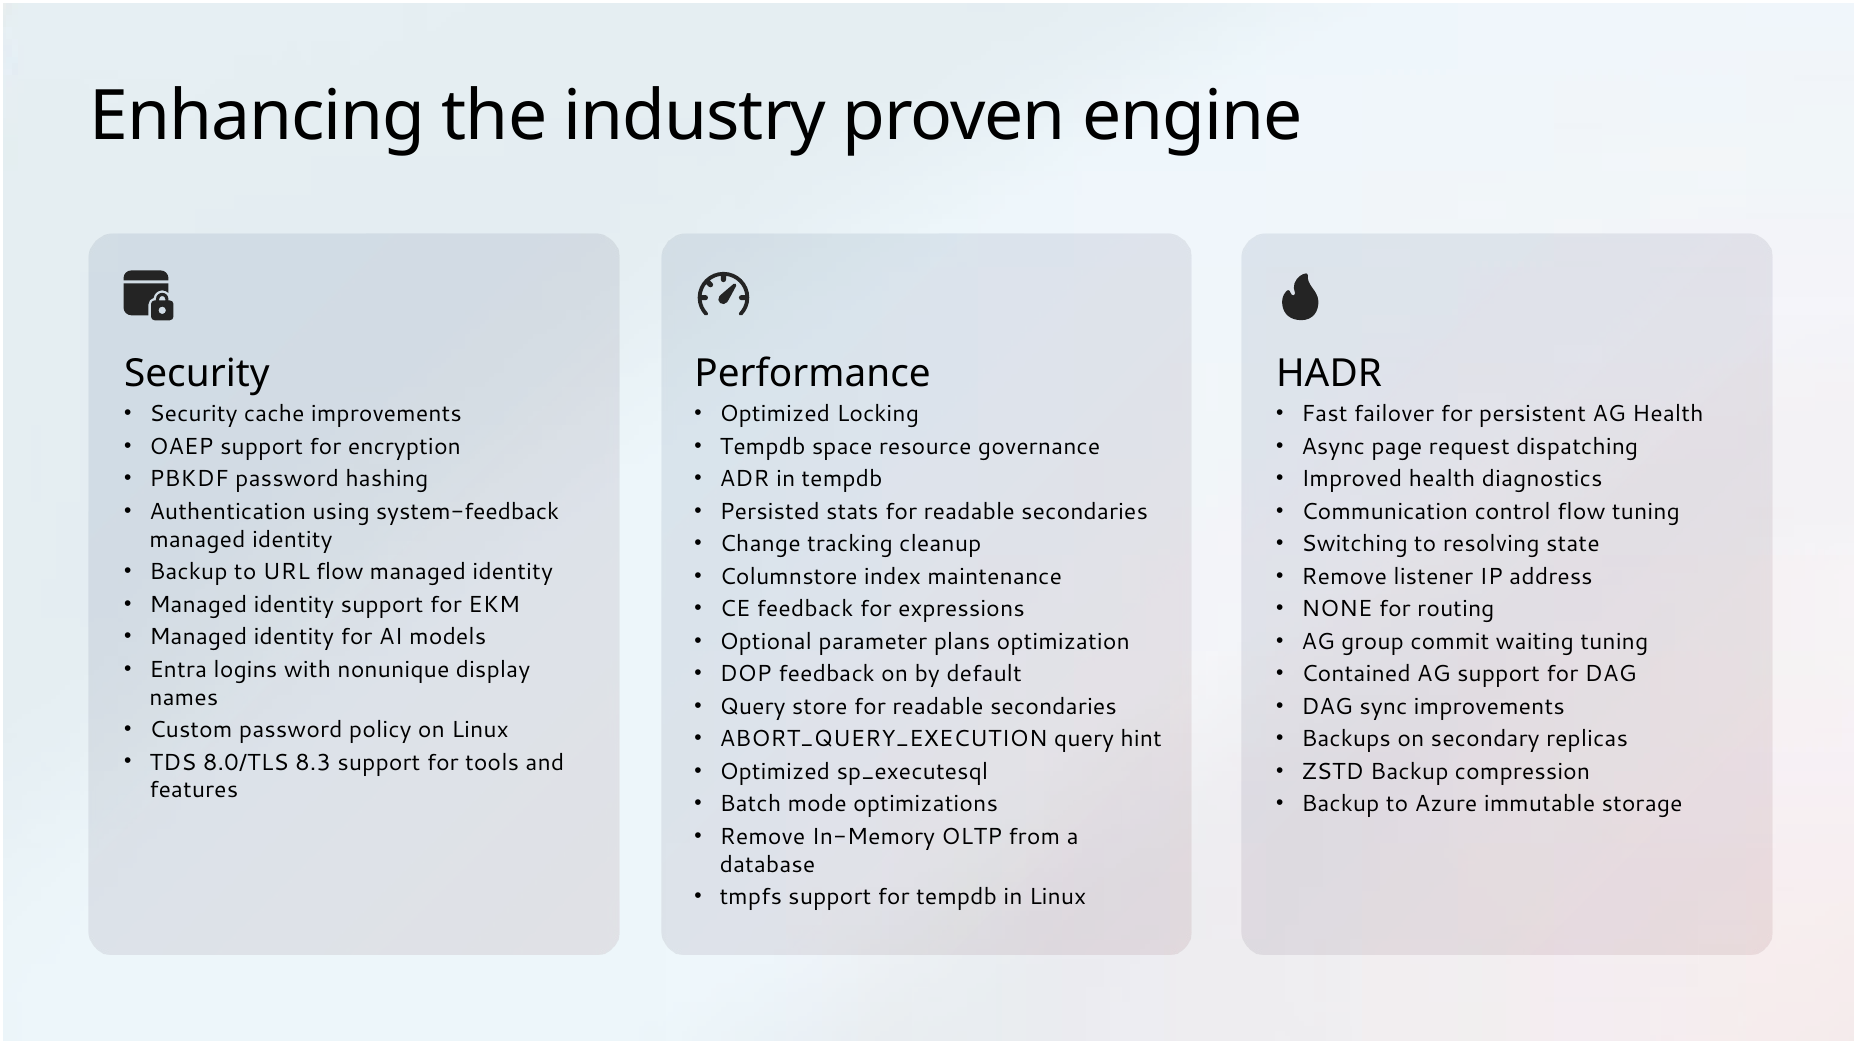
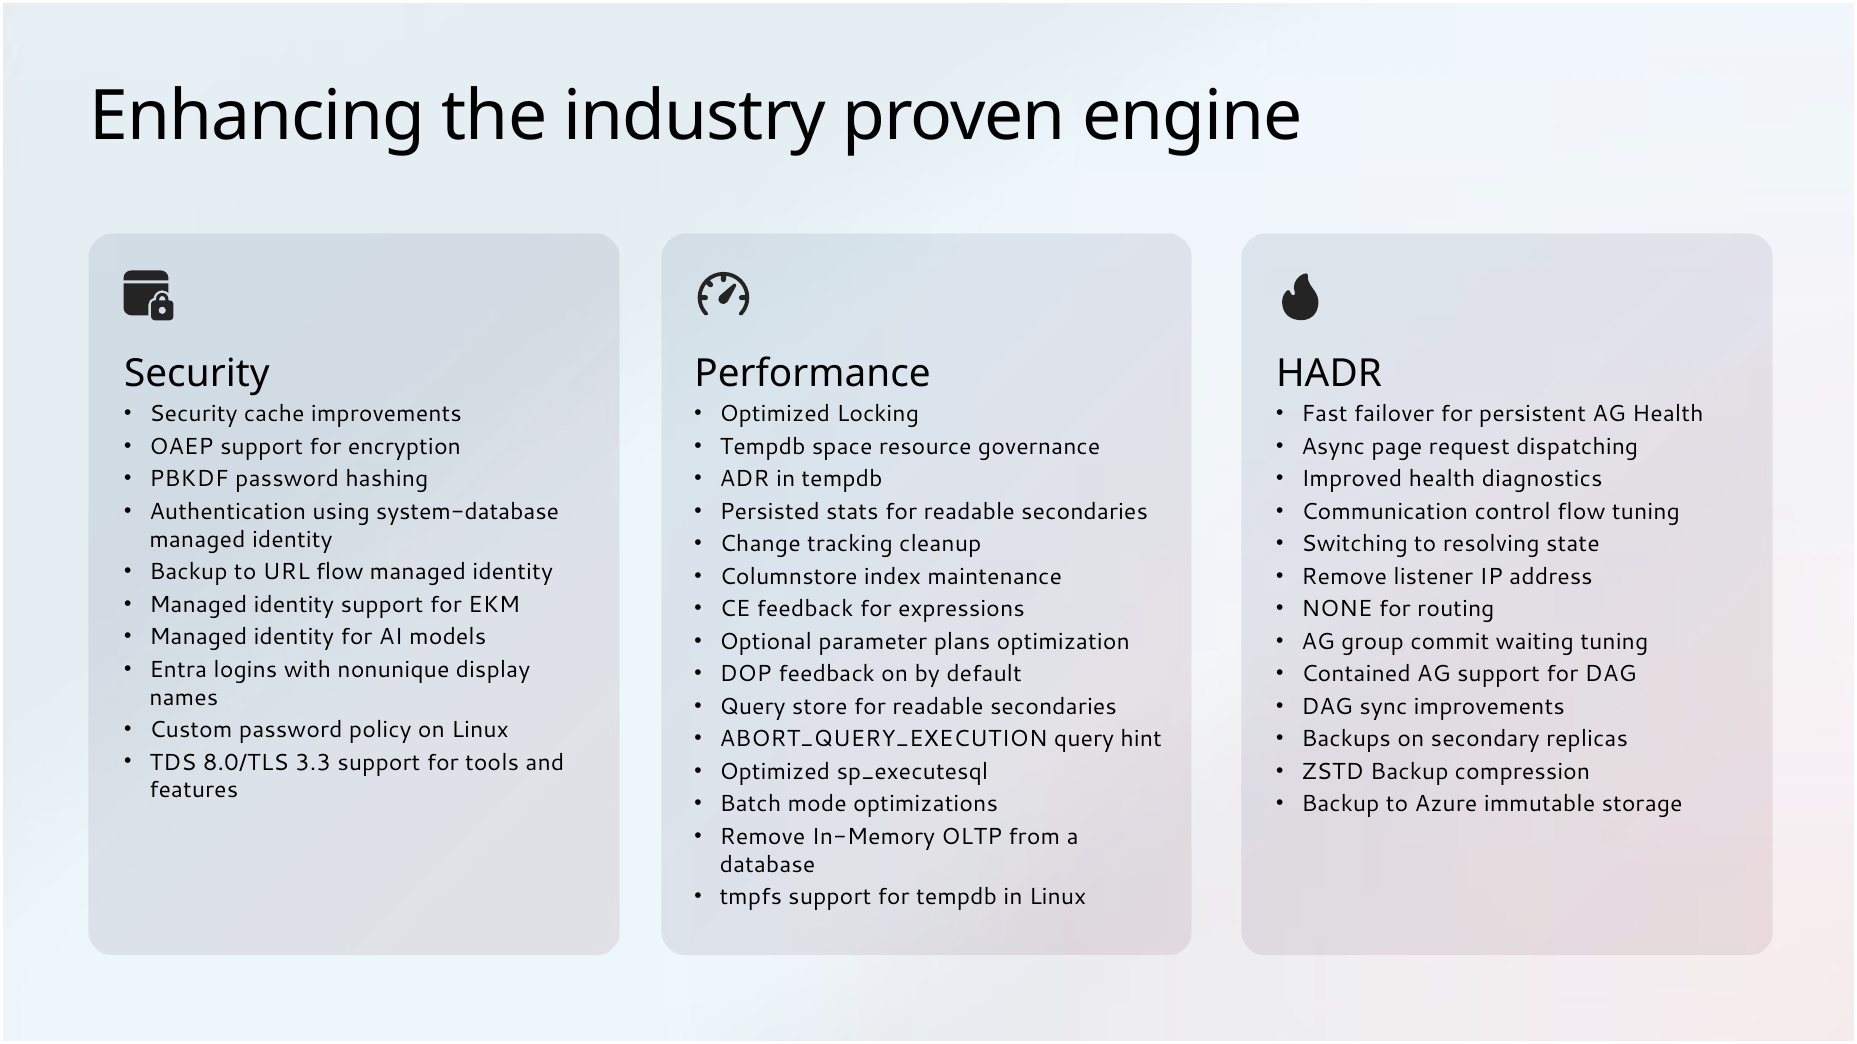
system-feedback: system-feedback -> system-database
8.3: 8.3 -> 3.3
